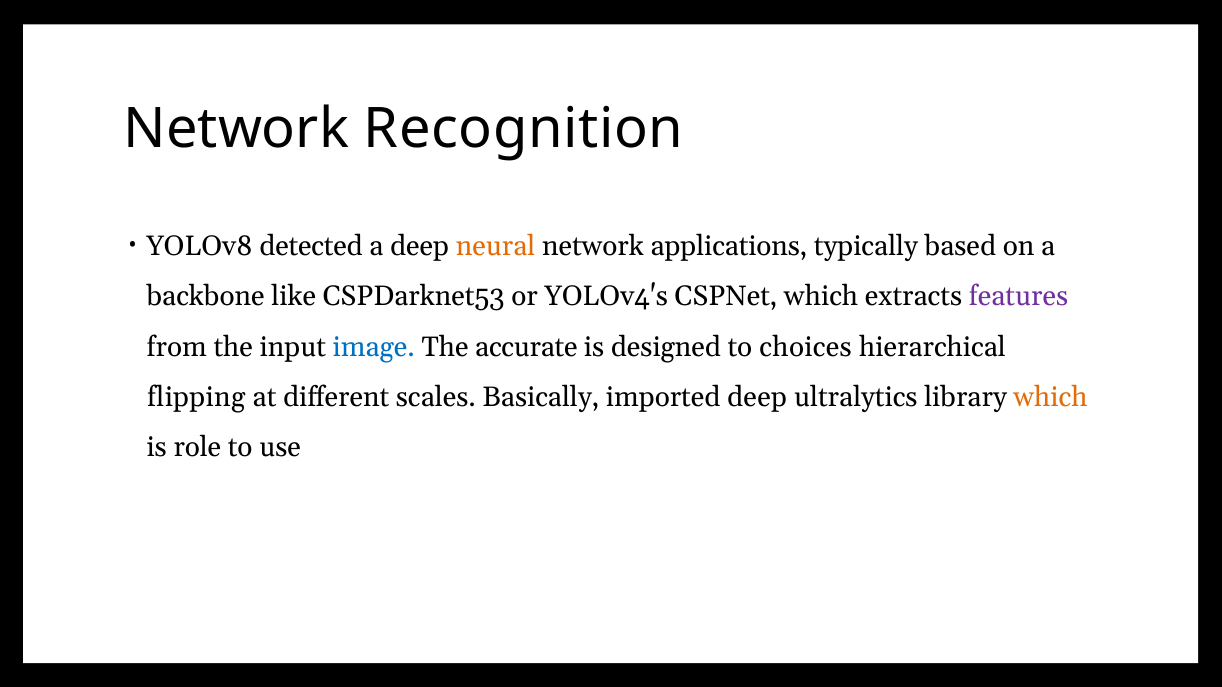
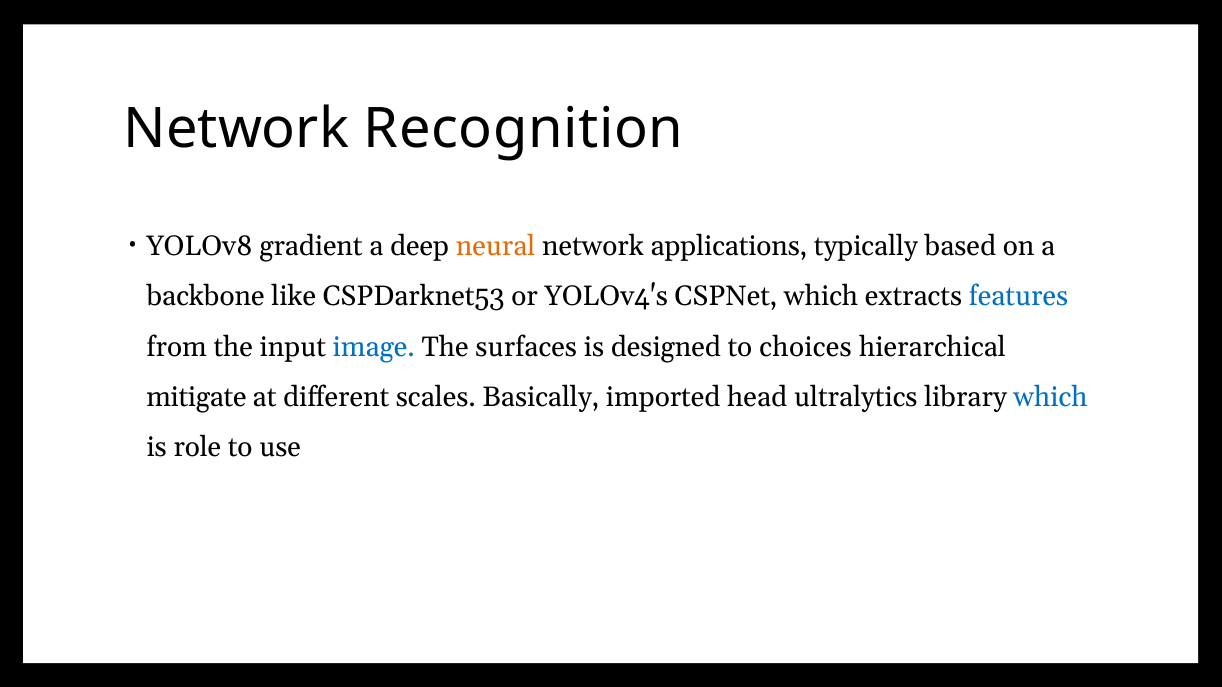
detected: detected -> gradient
features colour: purple -> blue
accurate: accurate -> surfaces
flipping: flipping -> mitigate
imported deep: deep -> head
which at (1051, 397) colour: orange -> blue
